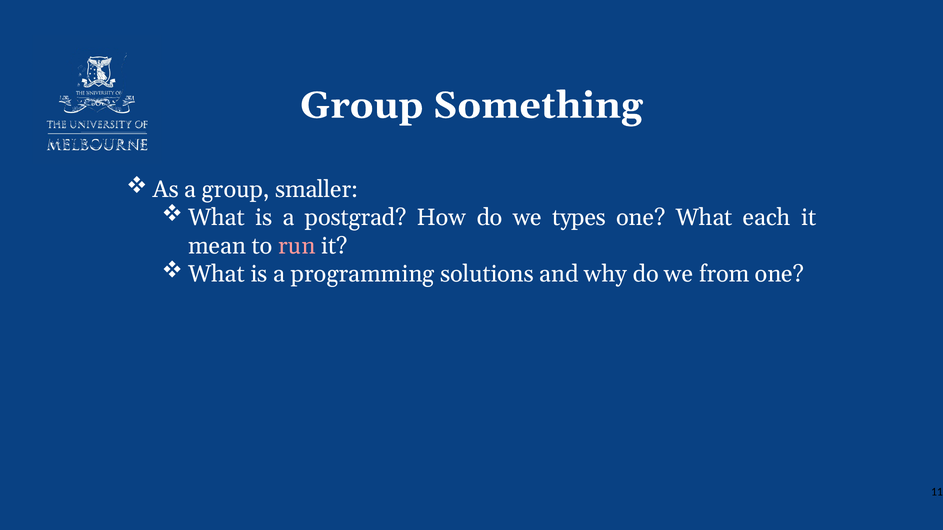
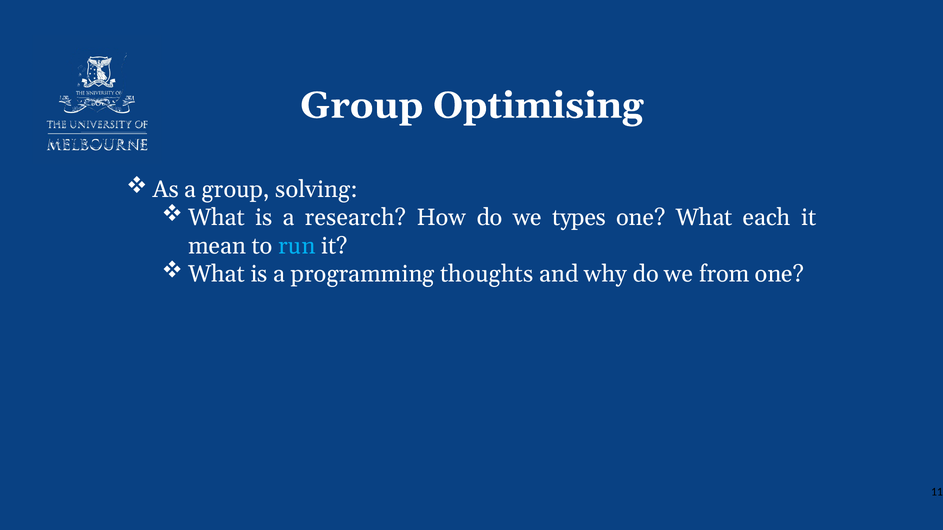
Something: Something -> Optimising
smaller: smaller -> solving
postgrad: postgrad -> research
run colour: pink -> light blue
solutions: solutions -> thoughts
